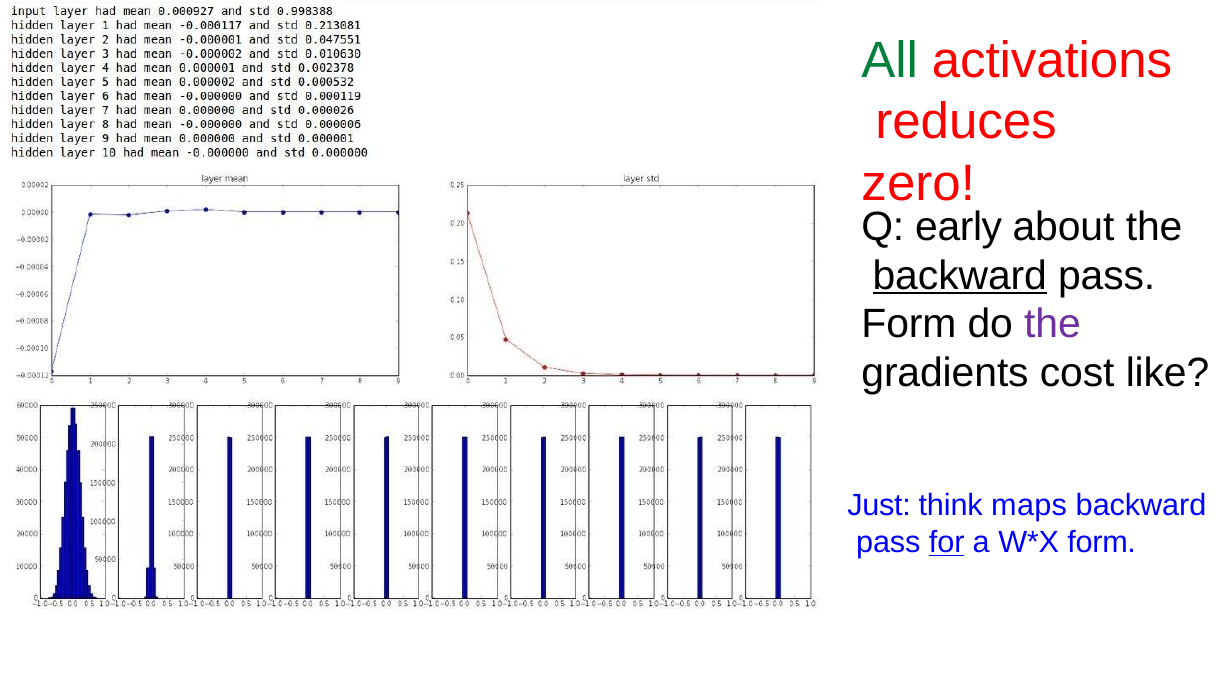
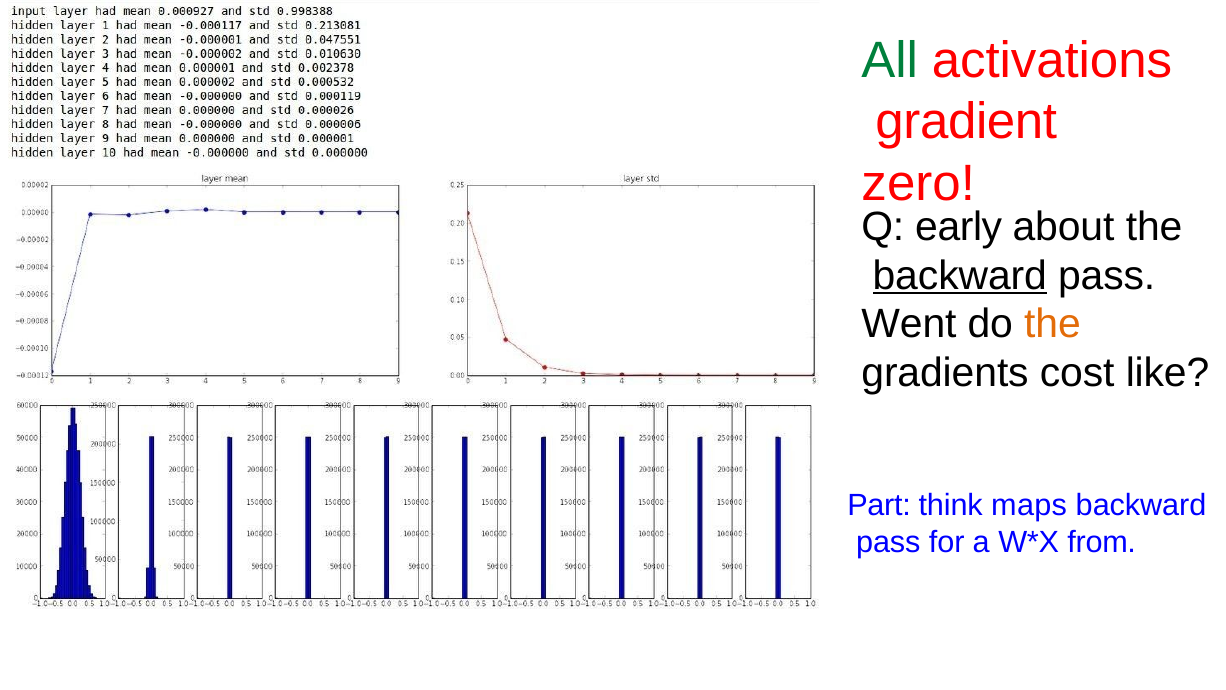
reduces: reduces -> gradient
Form at (909, 324): Form -> Went
the at (1052, 324) colour: purple -> orange
Just: Just -> Part
for underline: present -> none
form at (1102, 542): form -> from
